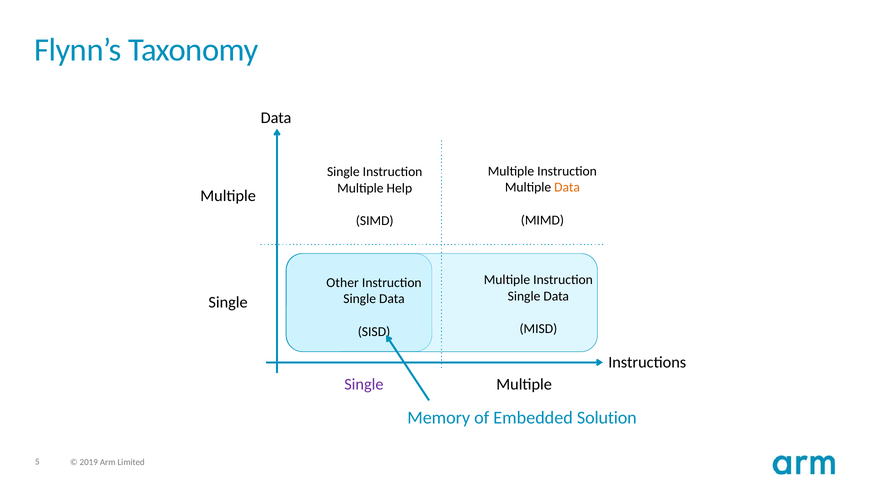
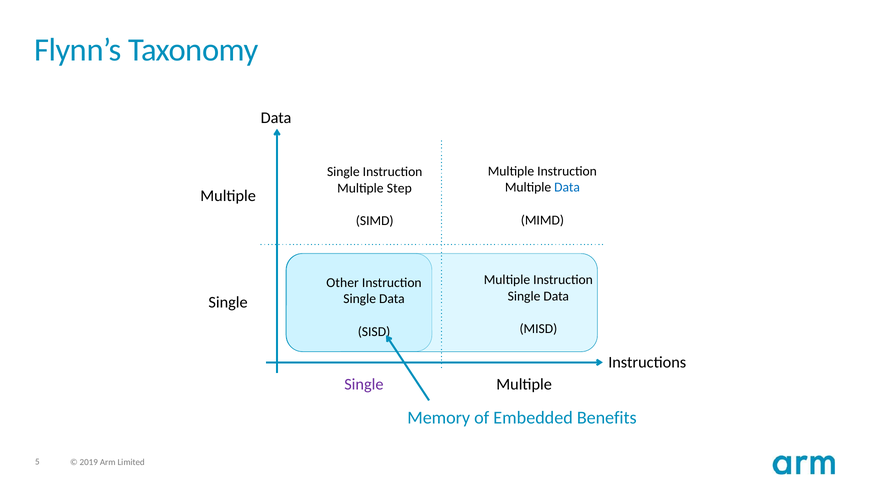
Data at (567, 187) colour: orange -> blue
Help: Help -> Step
Solution: Solution -> Benefits
